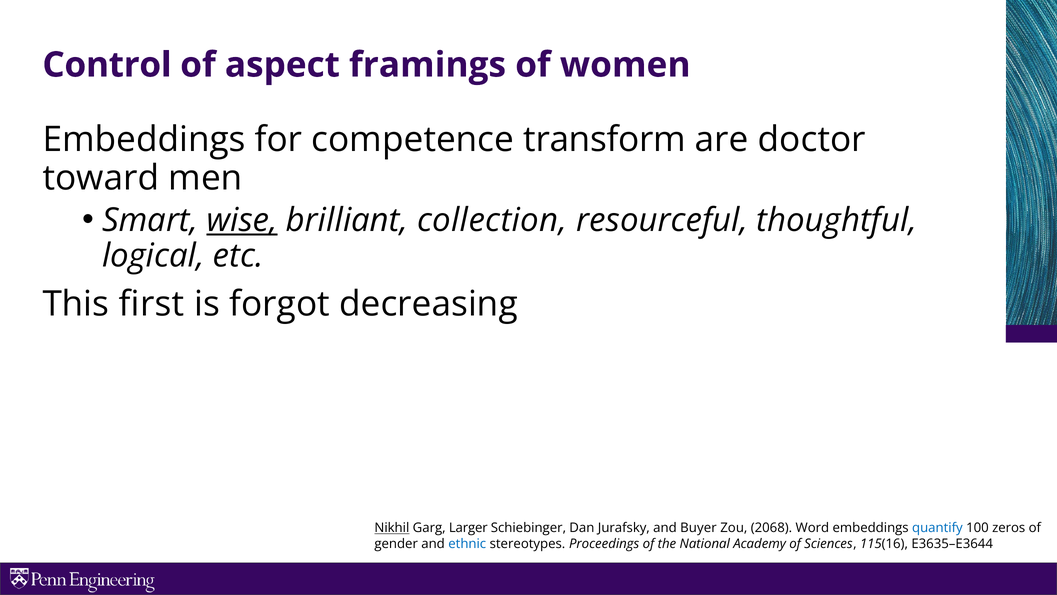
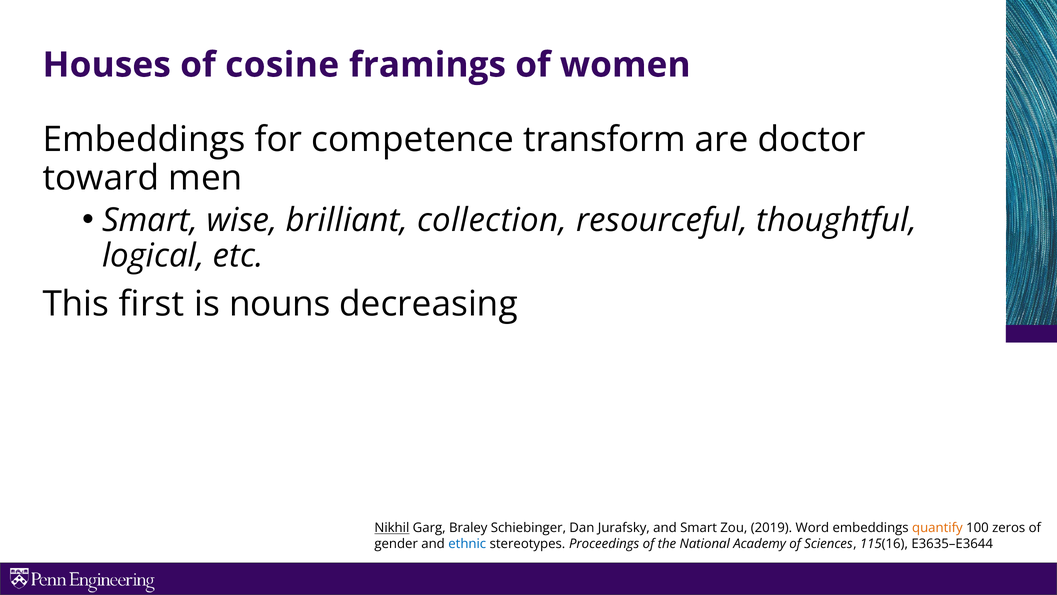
Control: Control -> Houses
aspect: aspect -> cosine
wise underline: present -> none
forgot: forgot -> nouns
Larger: Larger -> Braley
and Buyer: Buyer -> Smart
2068: 2068 -> 2019
quantify colour: blue -> orange
